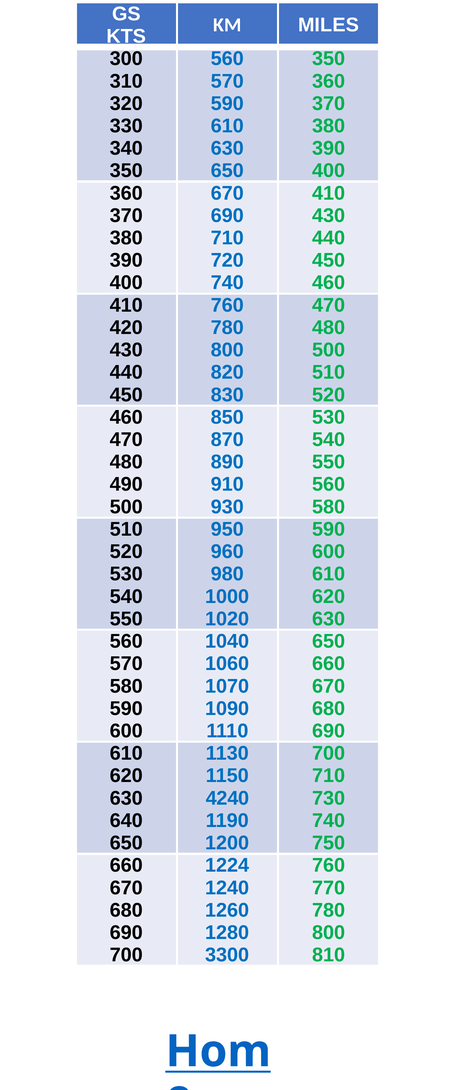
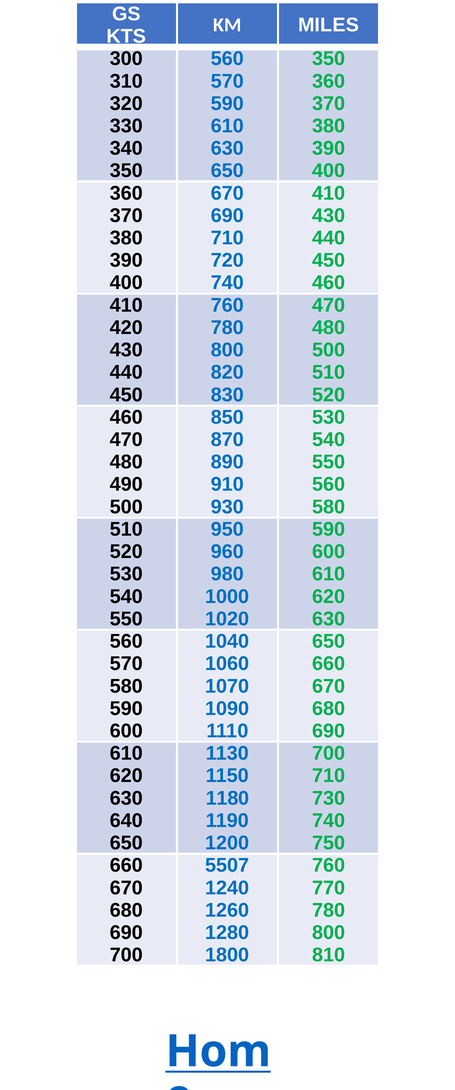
4240: 4240 -> 1180
1224: 1224 -> 5507
3300: 3300 -> 1800
